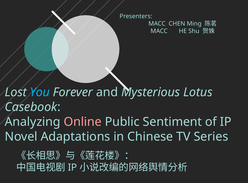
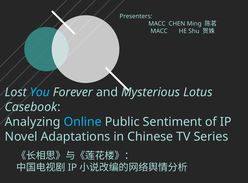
Online colour: pink -> light blue
